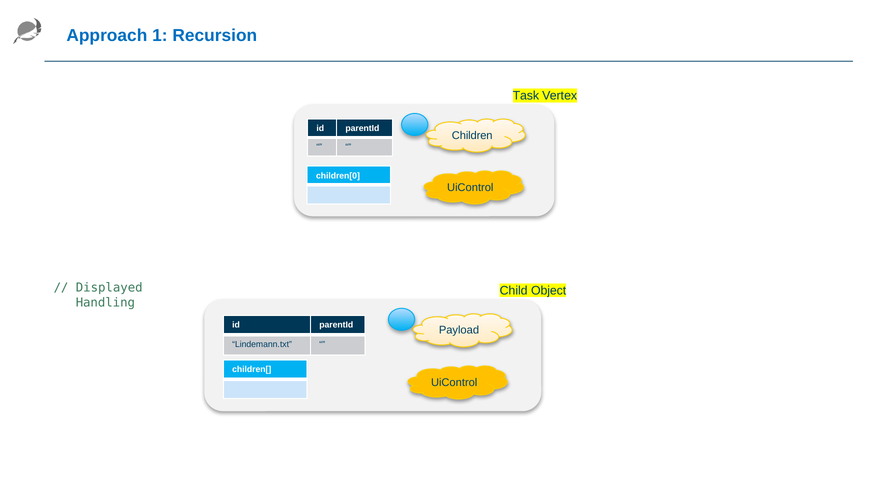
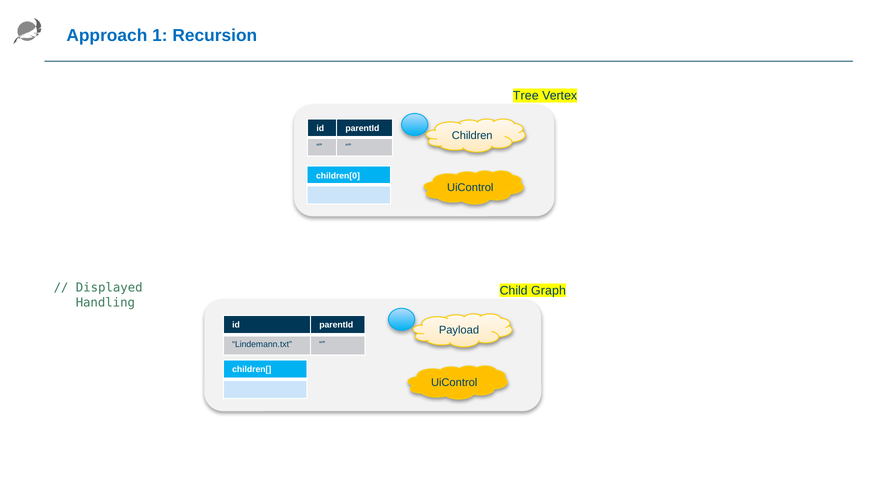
Task: Task -> Tree
Object: Object -> Graph
